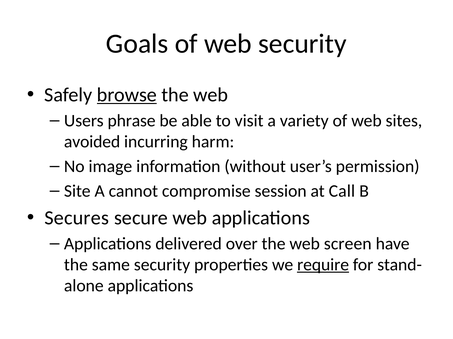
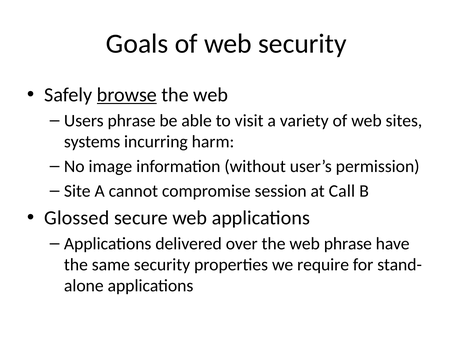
avoided: avoided -> systems
Secures: Secures -> Glossed
web screen: screen -> phrase
require underline: present -> none
